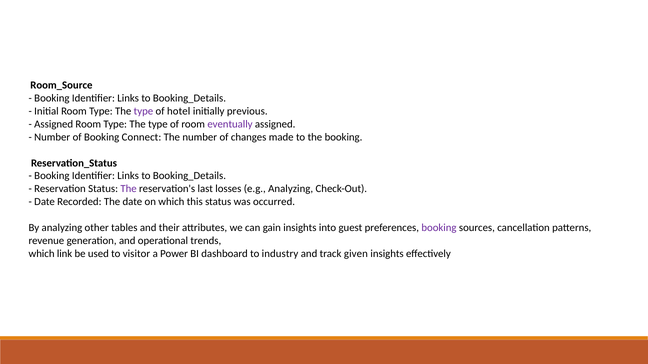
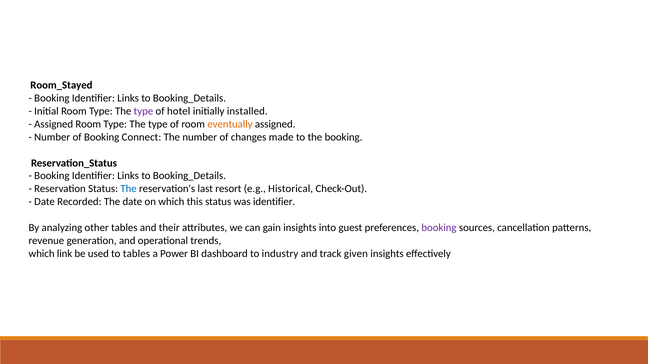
Room_Source: Room_Source -> Room_Stayed
previous: previous -> installed
eventually colour: purple -> orange
The at (129, 189) colour: purple -> blue
losses: losses -> resort
e.g Analyzing: Analyzing -> Historical
was occurred: occurred -> identifier
to visitor: visitor -> tables
